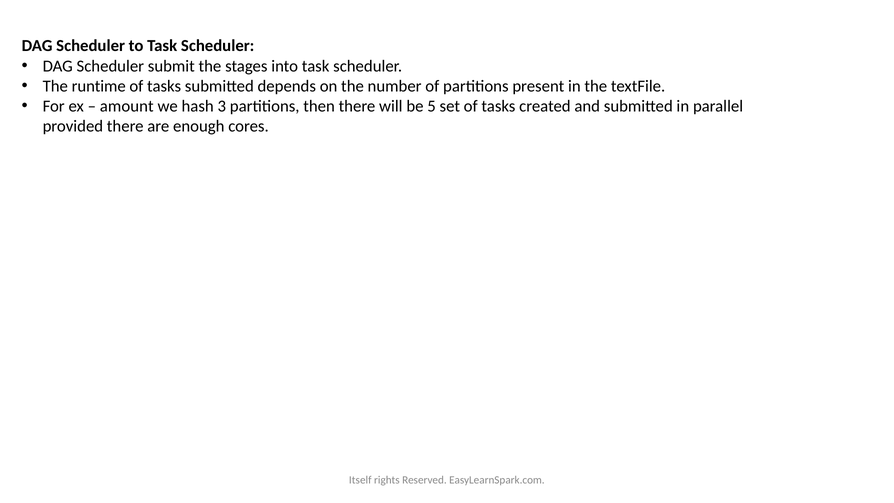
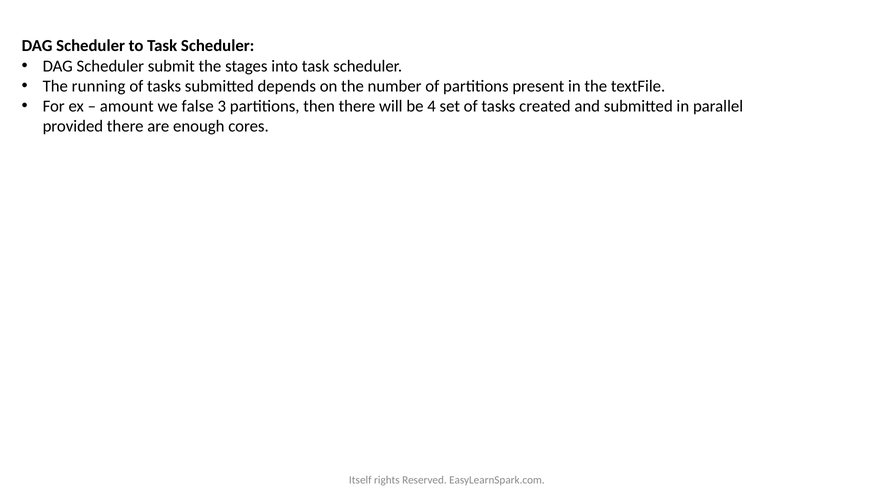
runtime: runtime -> running
hash: hash -> false
5: 5 -> 4
